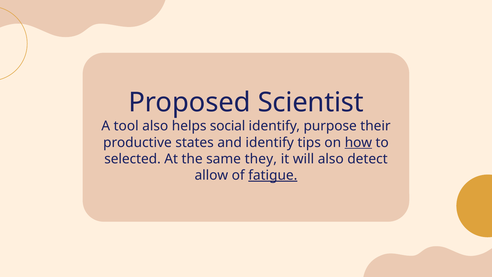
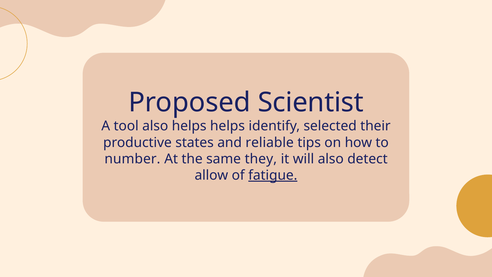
helps social: social -> helps
purpose: purpose -> selected
and identify: identify -> reliable
how underline: present -> none
selected: selected -> number
